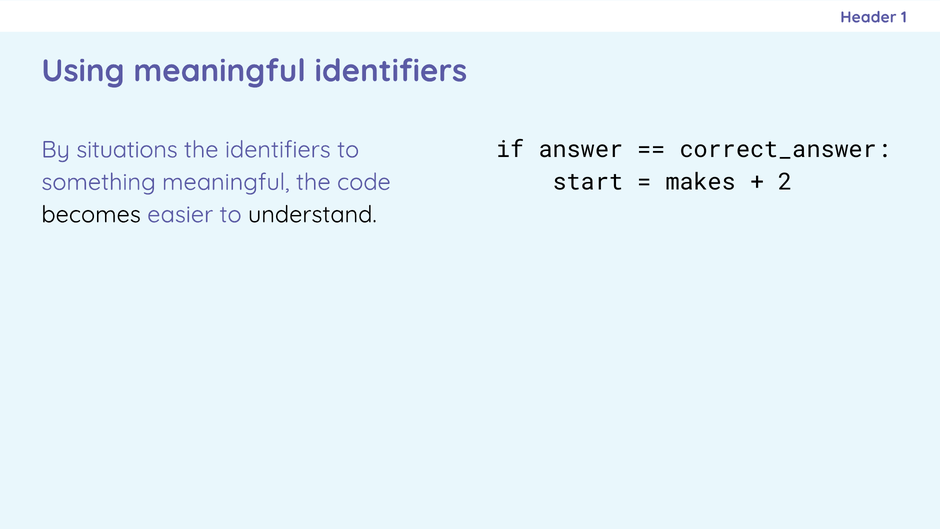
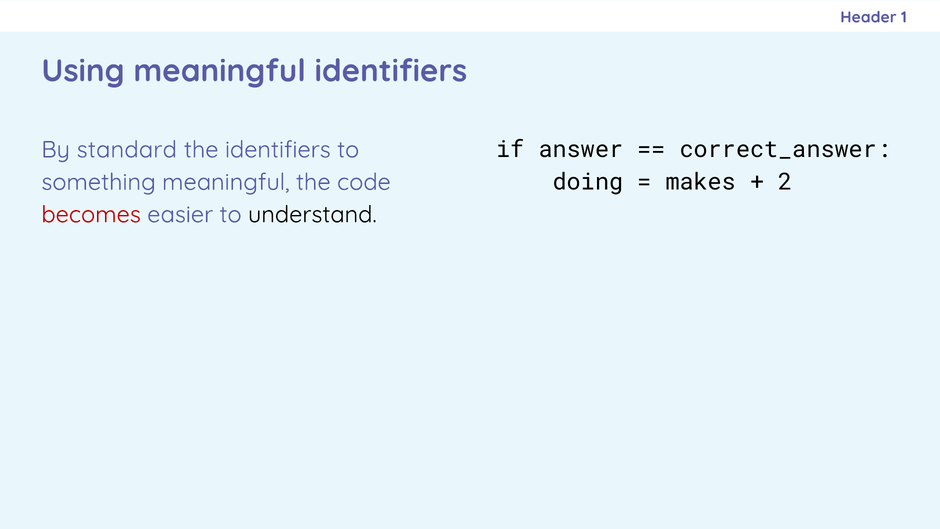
situations: situations -> standard
start: start -> doing
becomes colour: black -> red
